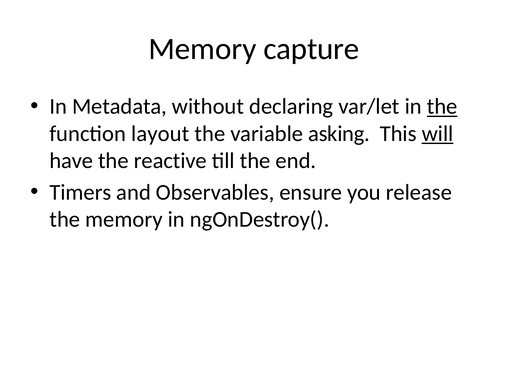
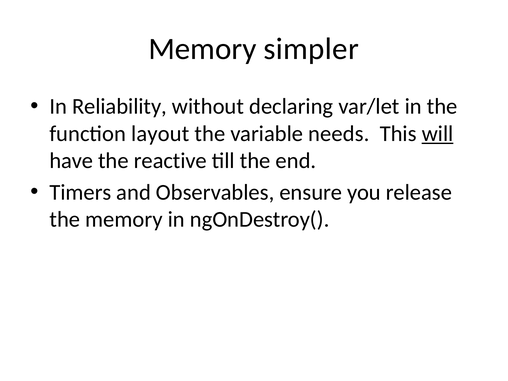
capture: capture -> simpler
Metadata: Metadata -> Reliability
the at (442, 107) underline: present -> none
asking: asking -> needs
